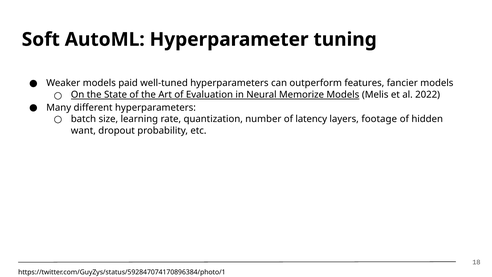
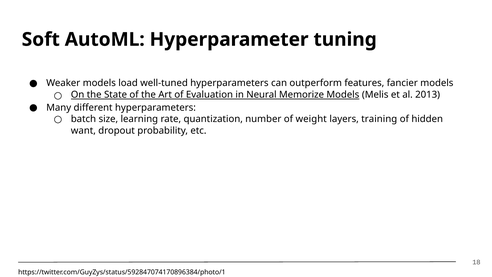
paid: paid -> load
2022: 2022 -> 2013
latency: latency -> weight
footage: footage -> training
